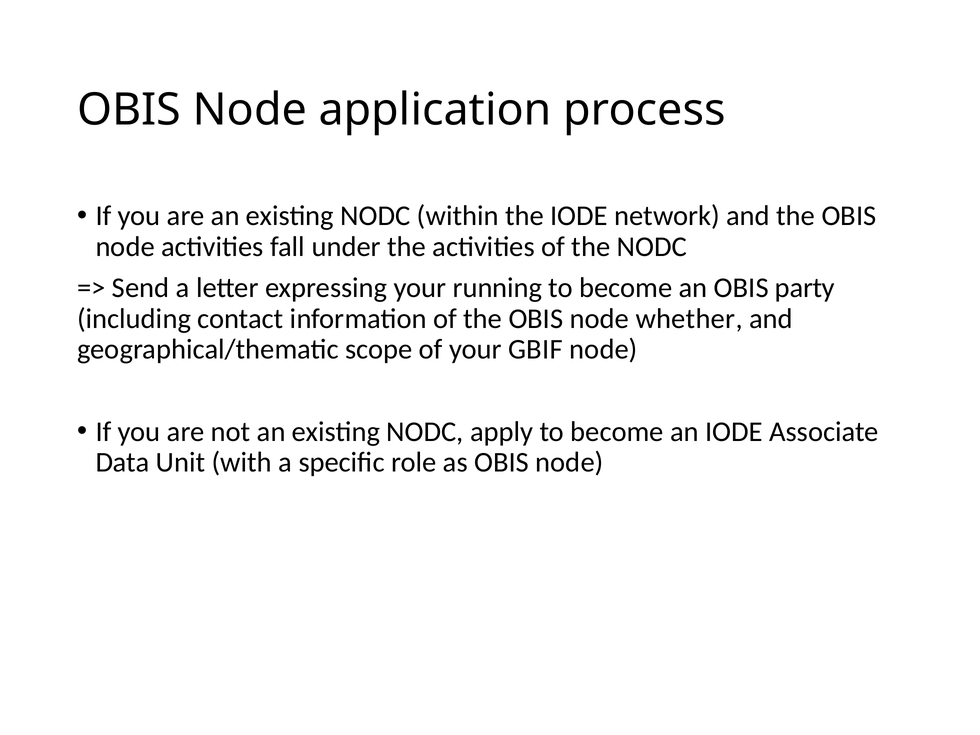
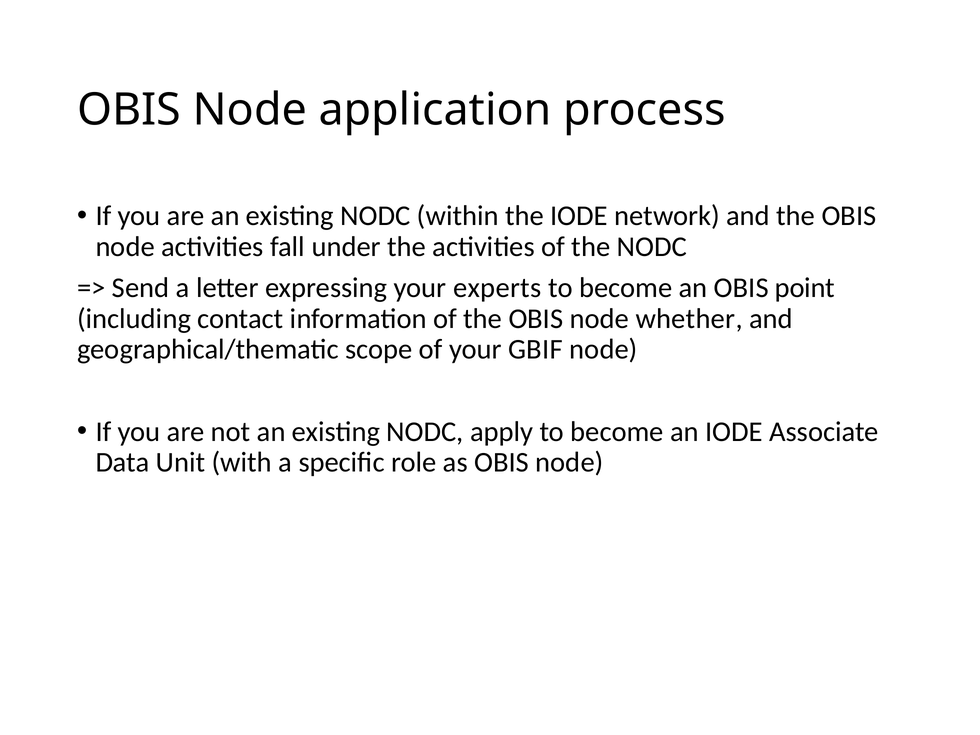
running: running -> experts
party: party -> point
